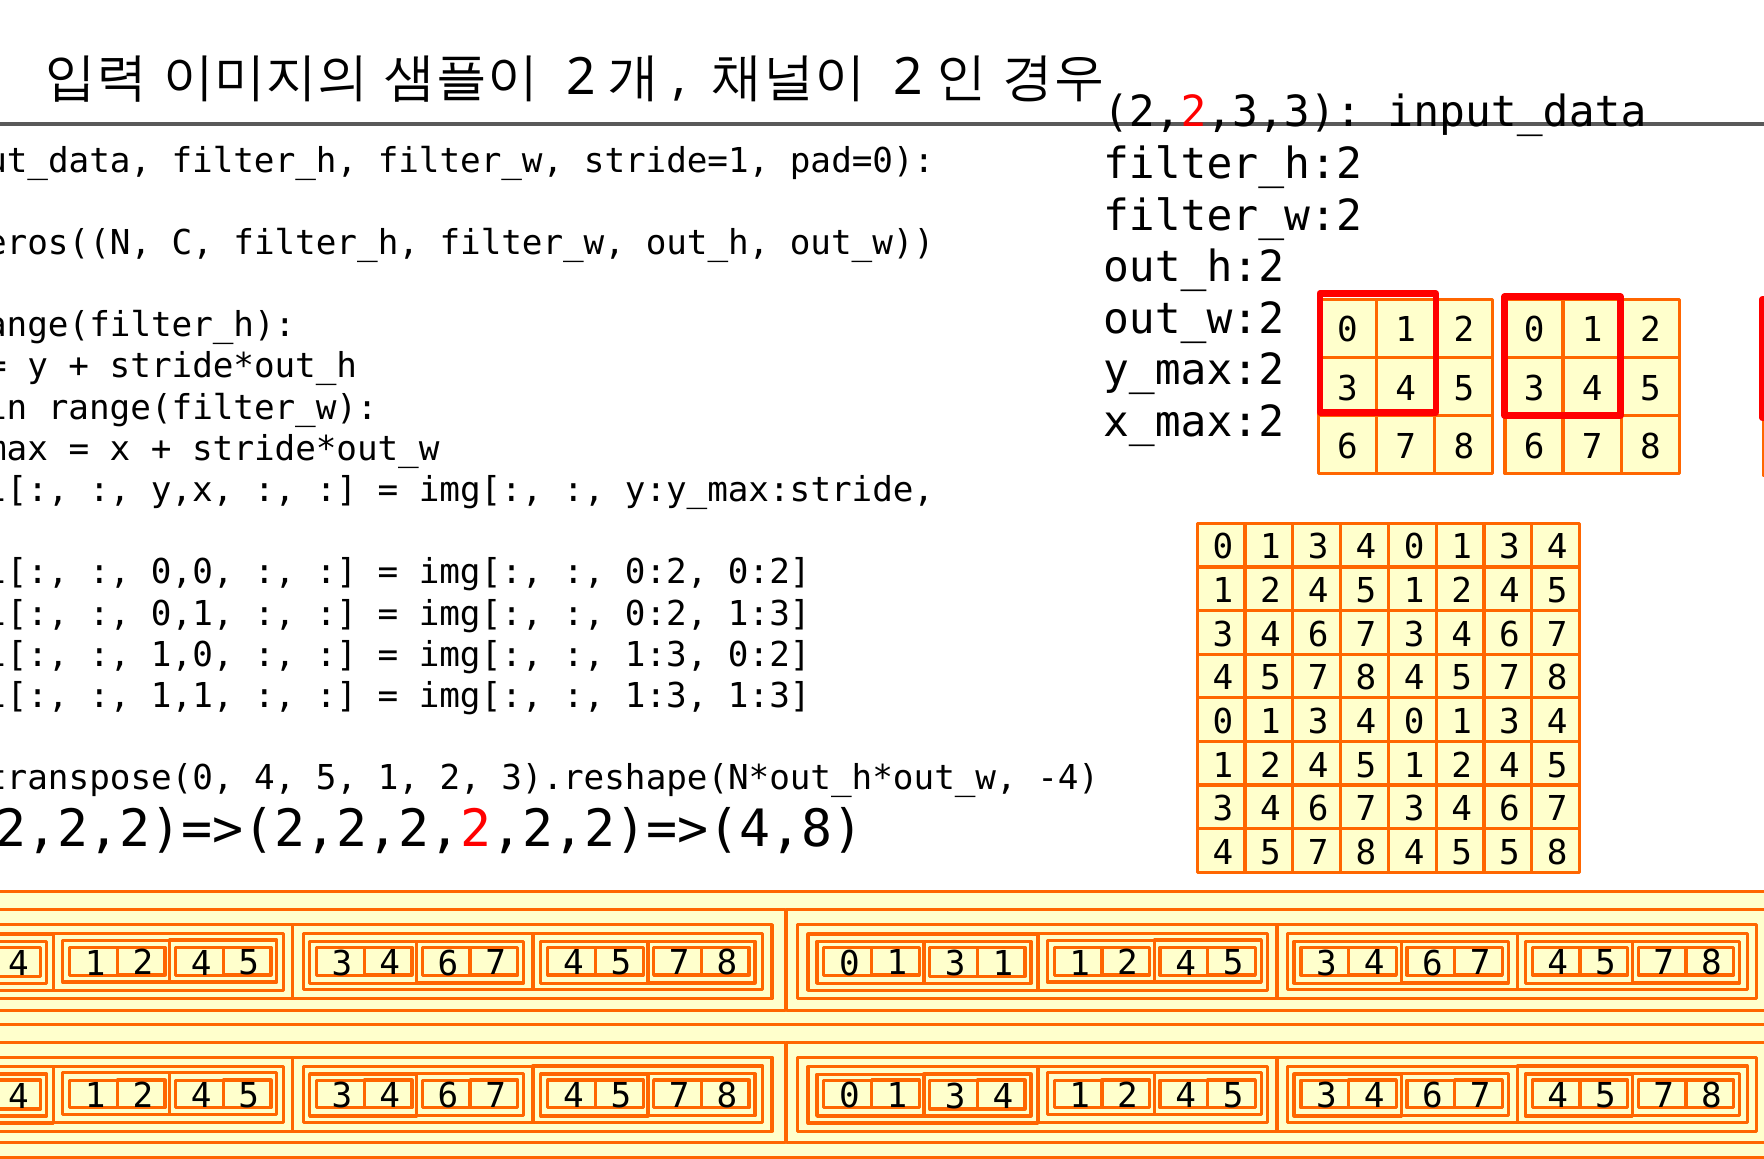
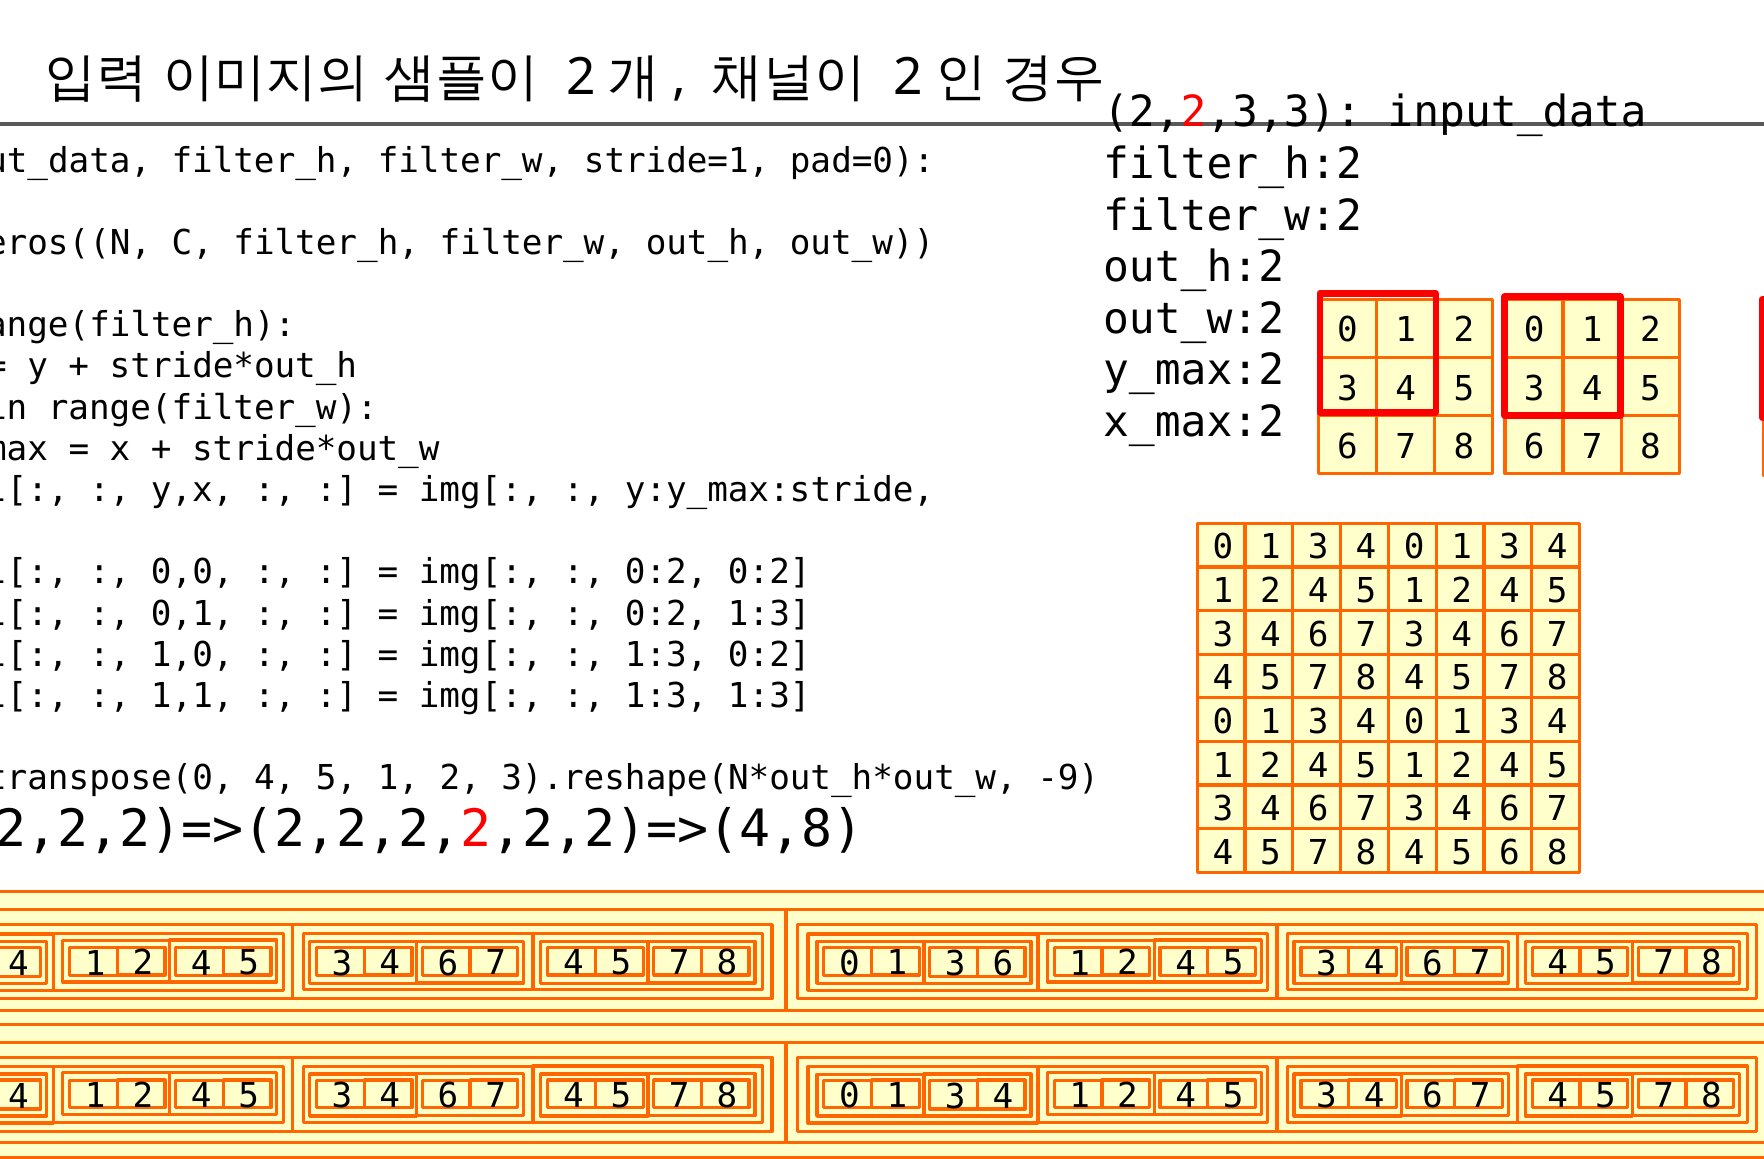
-4: -4 -> -9
5 at (1510, 853): 5 -> 6
1 3 1: 1 -> 6
